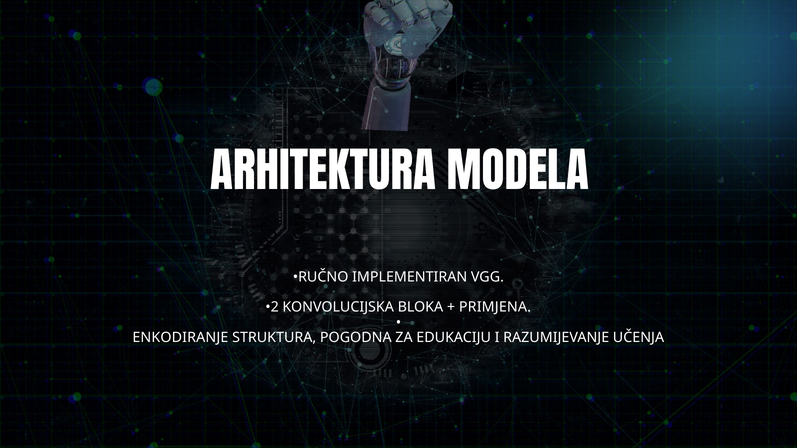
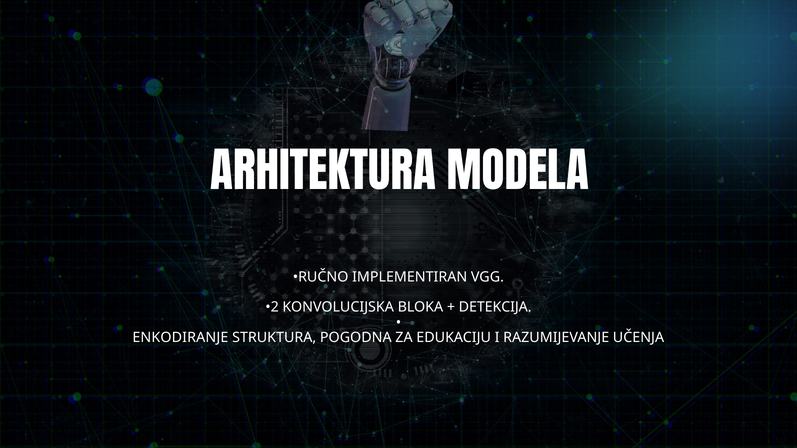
PRIMJENA: PRIMJENA -> DETEKCIJA
